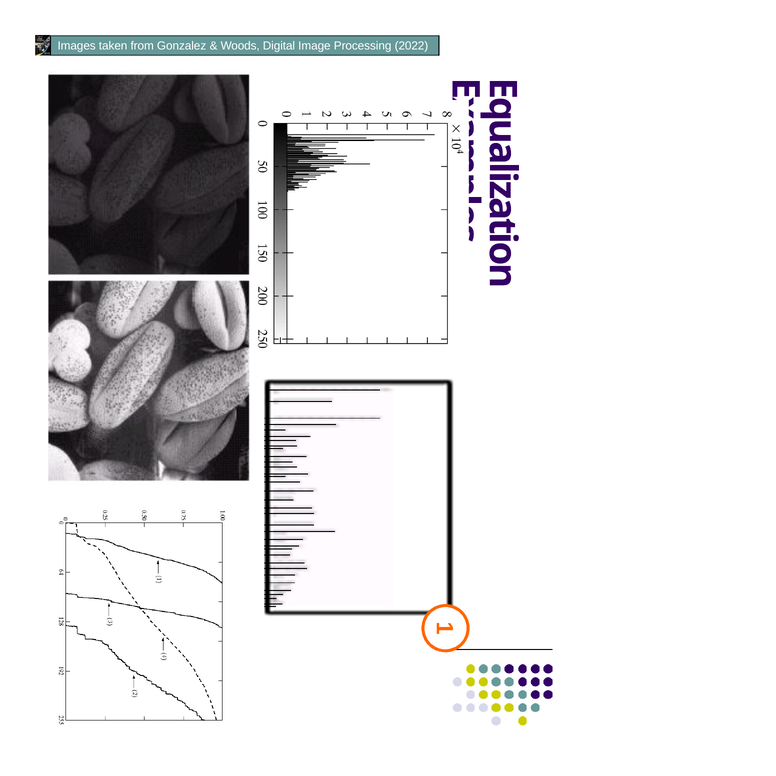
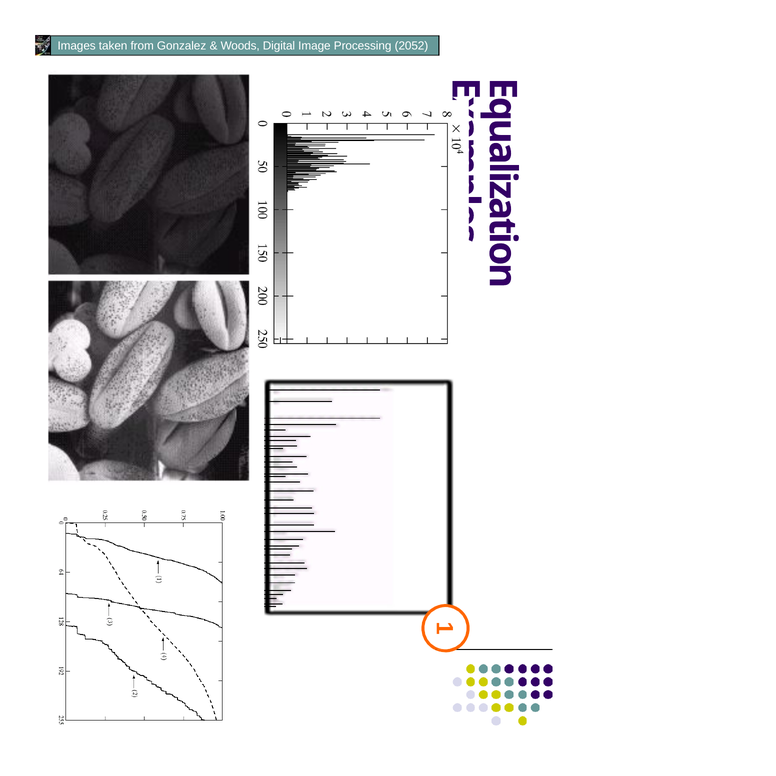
2022: 2022 -> 2052
